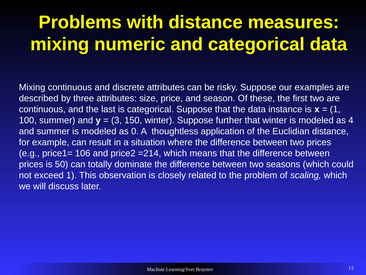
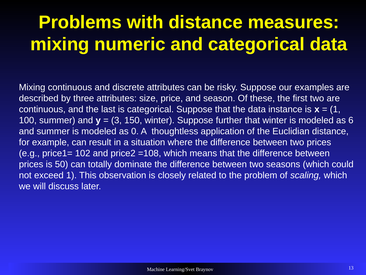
4: 4 -> 6
106: 106 -> 102
=214: =214 -> =108
